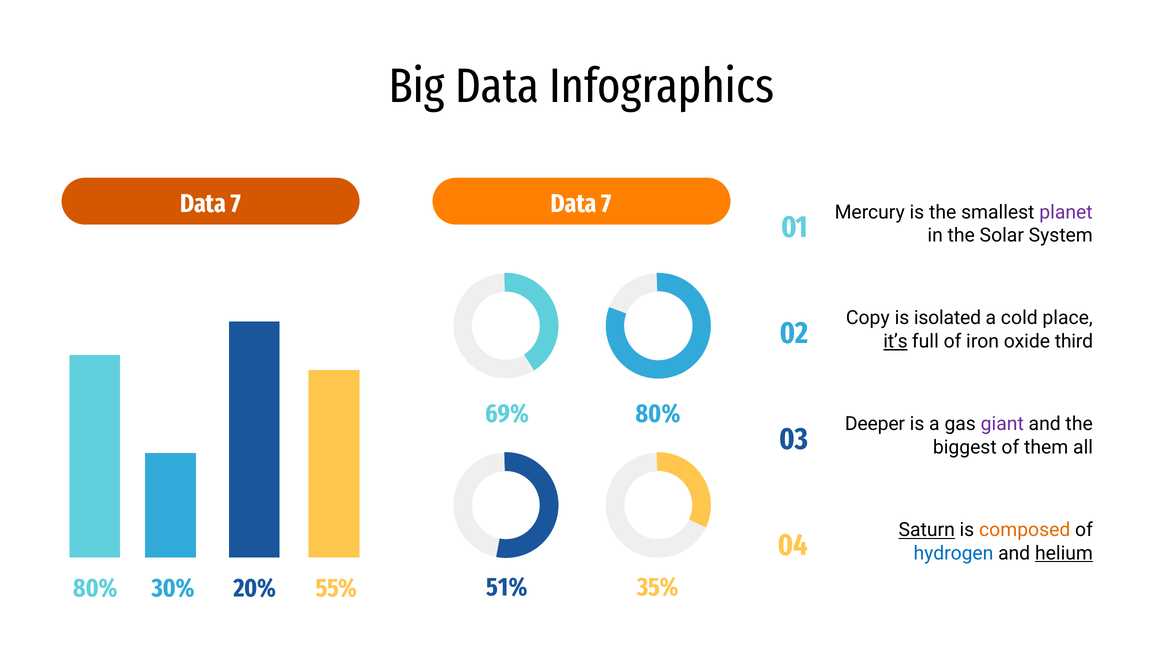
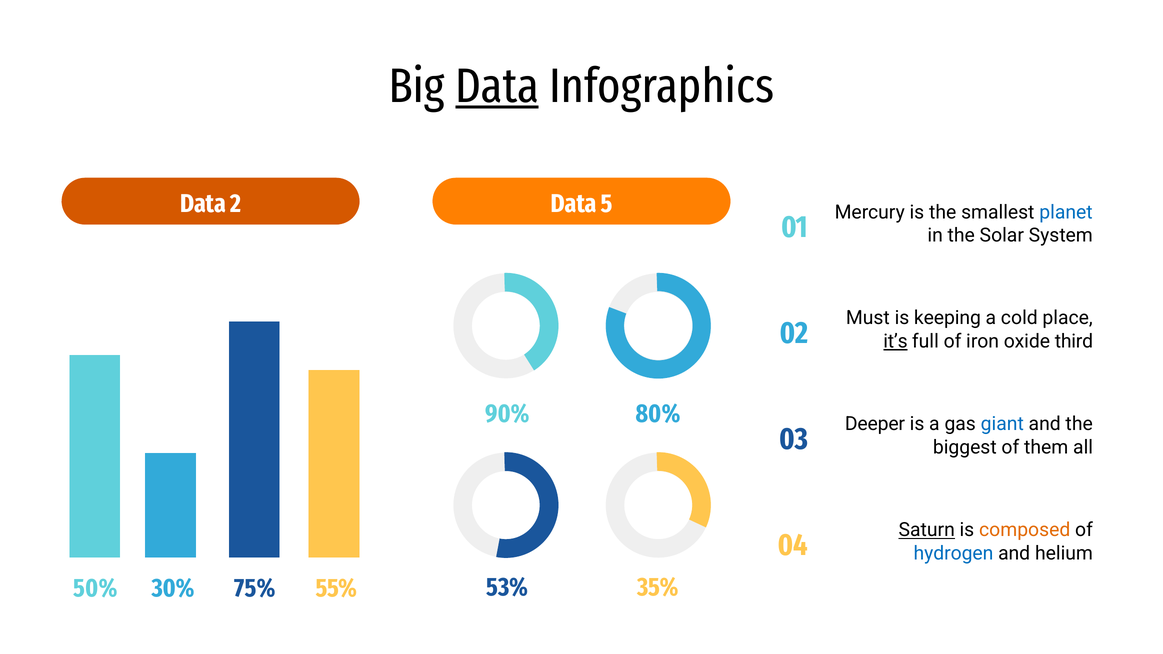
Data at (497, 86) underline: none -> present
7 at (236, 204): 7 -> 2
7 at (606, 204): 7 -> 5
planet colour: purple -> blue
Copy: Copy -> Must
isolated: isolated -> keeping
69%: 69% -> 90%
giant colour: purple -> blue
helium underline: present -> none
51%: 51% -> 53%
80% at (95, 589): 80% -> 50%
20%: 20% -> 75%
